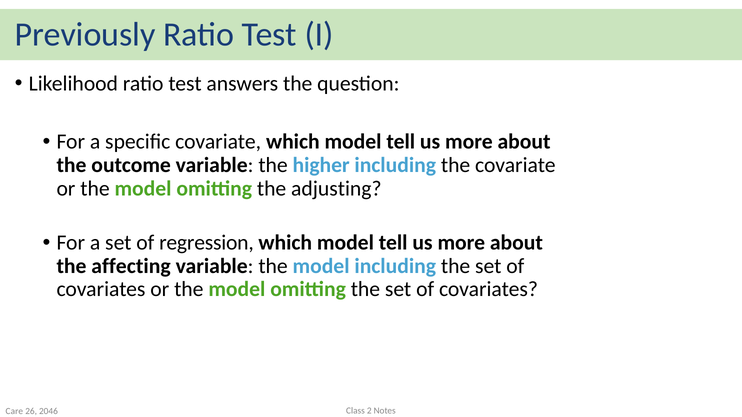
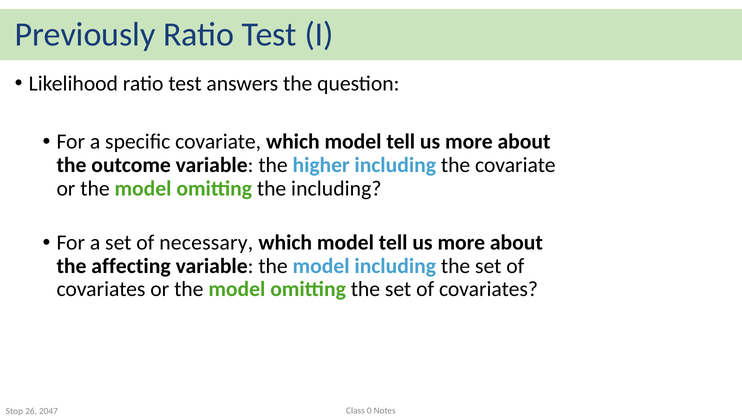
the adjusting: adjusting -> including
regression: regression -> necessary
2: 2 -> 0
Care: Care -> Stop
2046: 2046 -> 2047
